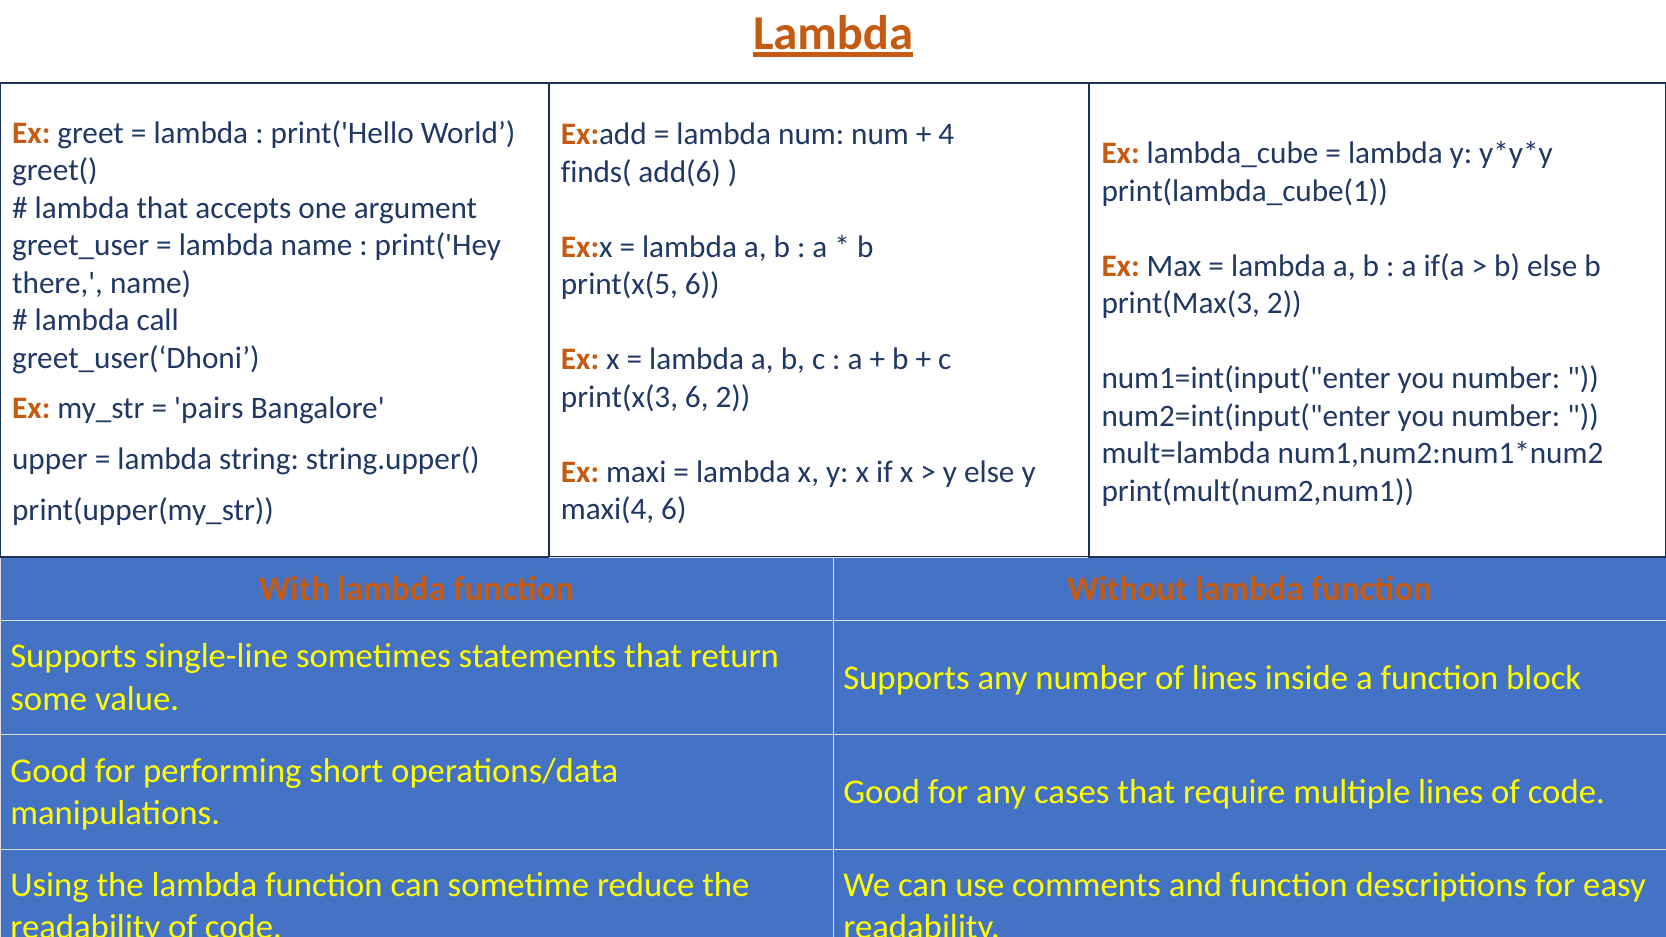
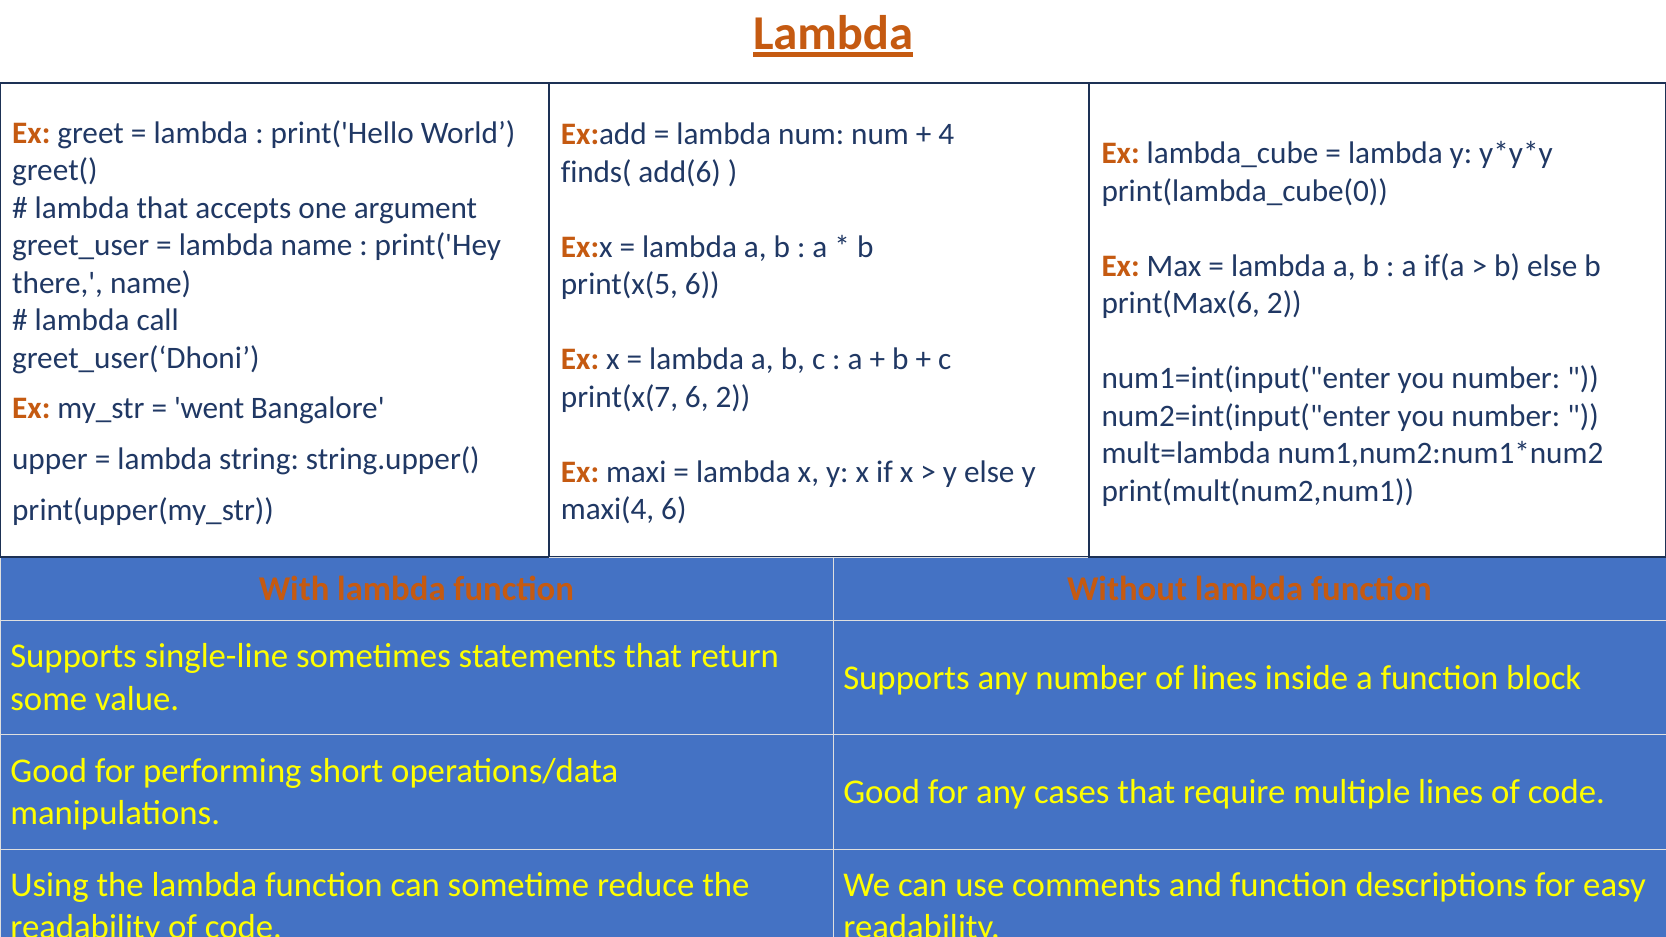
print(lambda_cube(1: print(lambda_cube(1 -> print(lambda_cube(0
print(Max(3: print(Max(3 -> print(Max(6
print(x(3: print(x(3 -> print(x(7
pairs: pairs -> went
